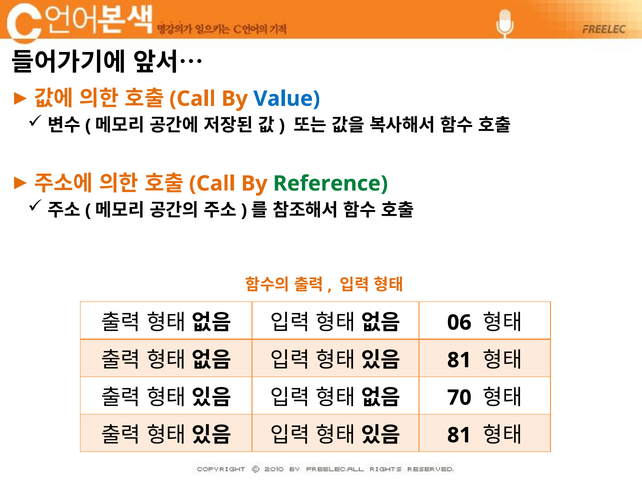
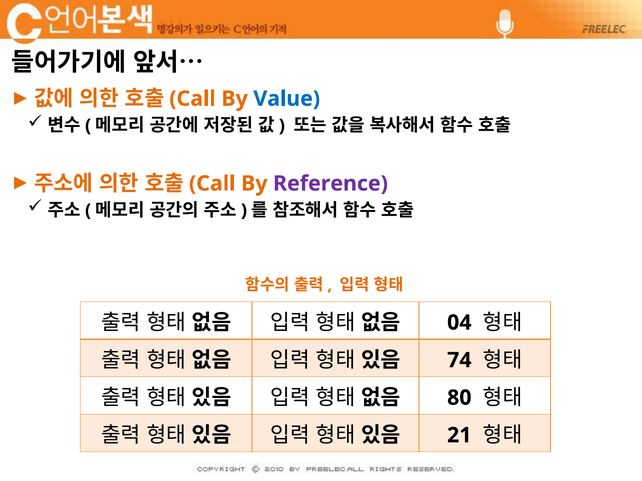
Reference colour: green -> purple
06: 06 -> 04
81 at (459, 360): 81 -> 74
70: 70 -> 80
81 at (459, 436): 81 -> 21
